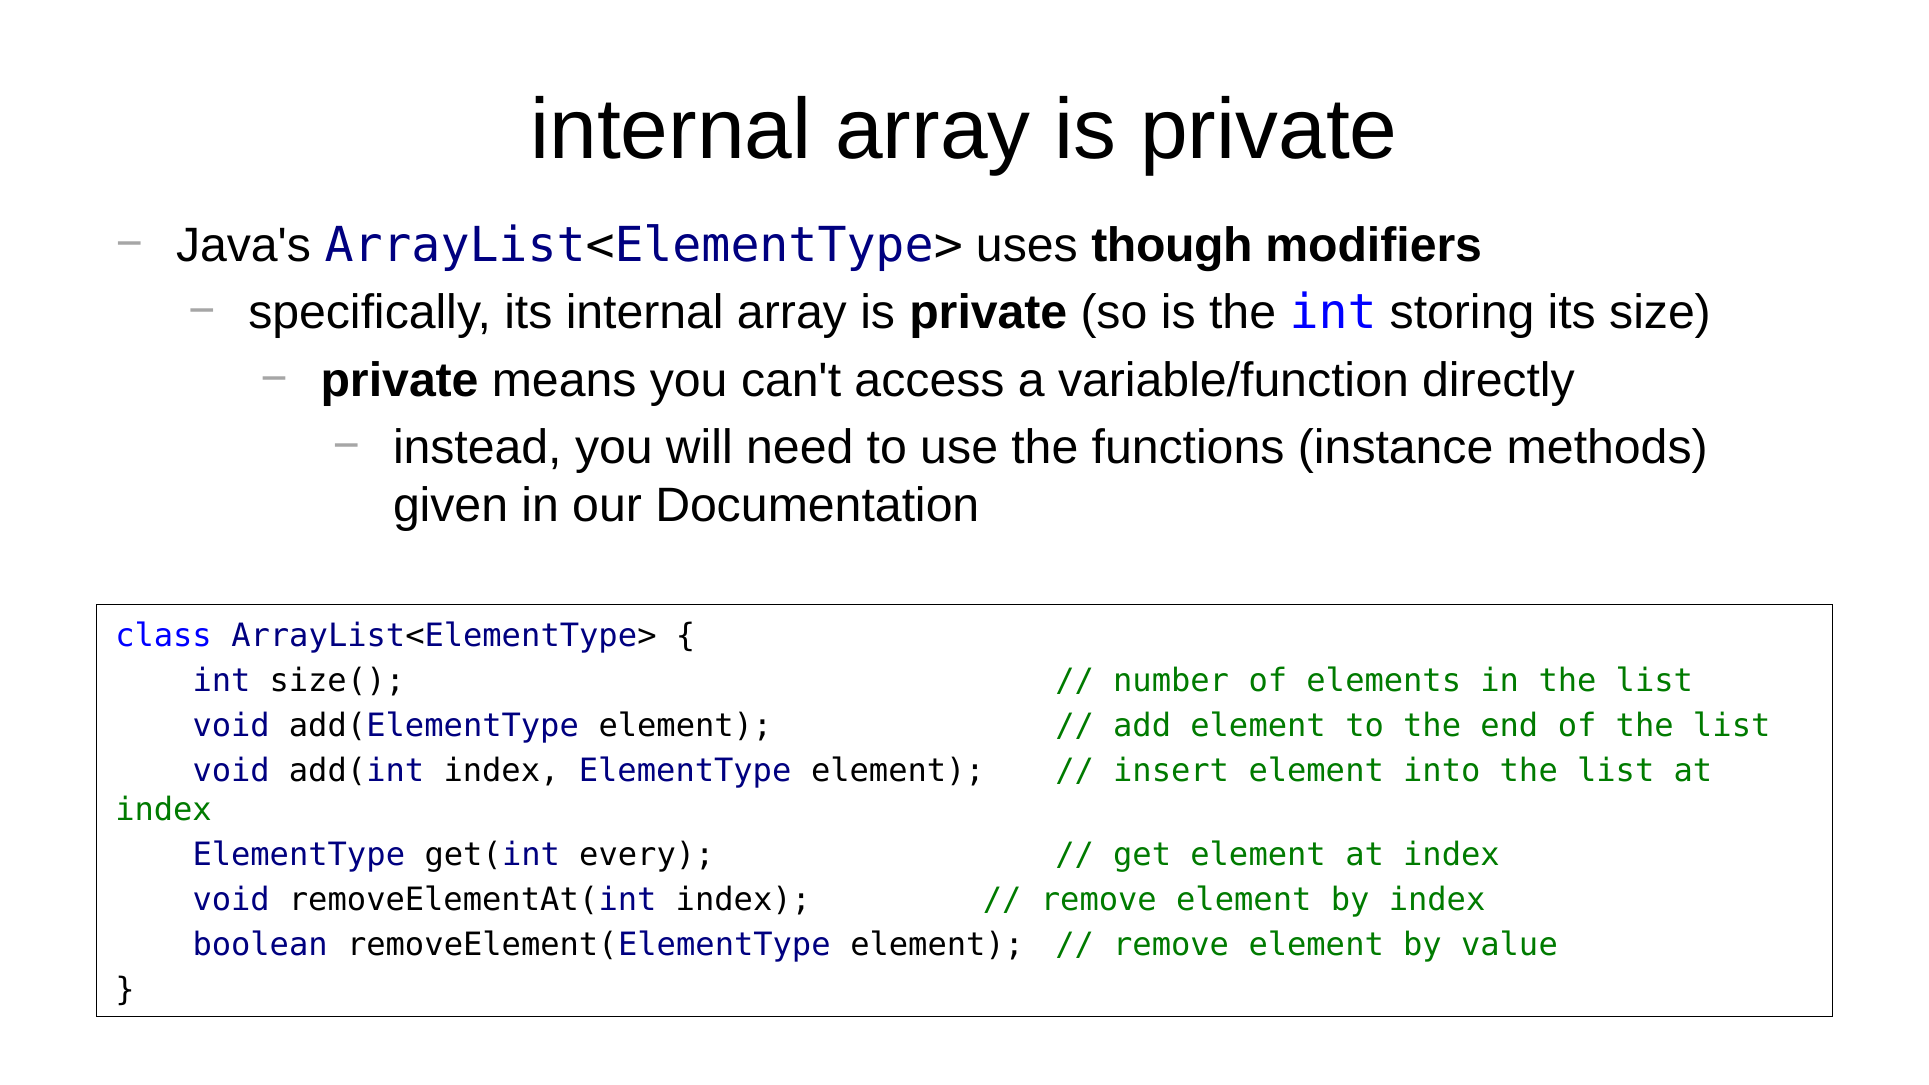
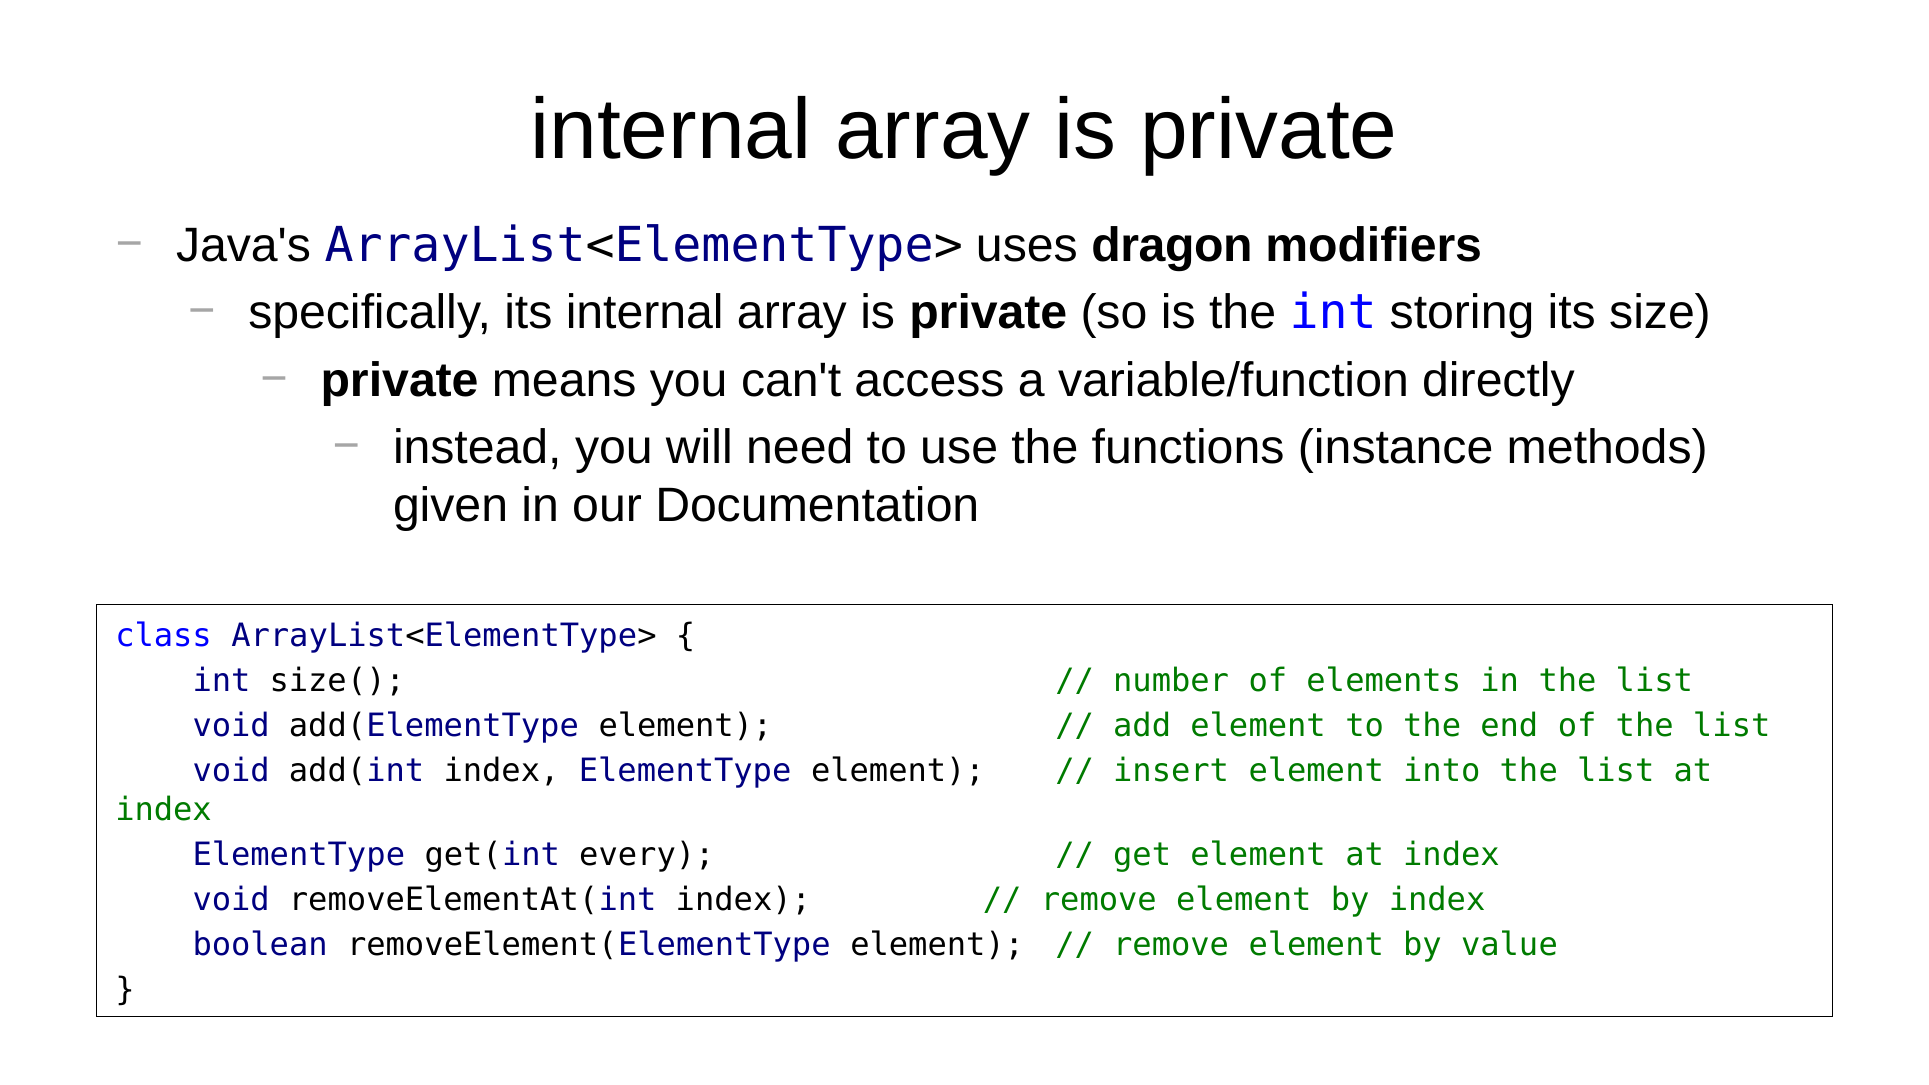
though: though -> dragon
